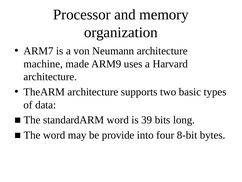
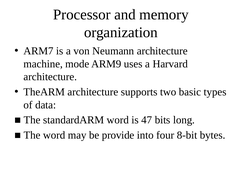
made: made -> mode
39: 39 -> 47
